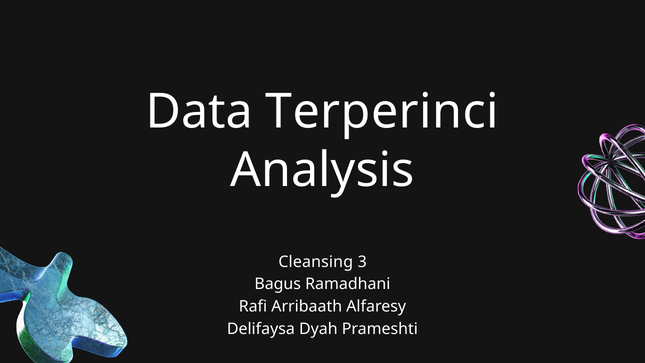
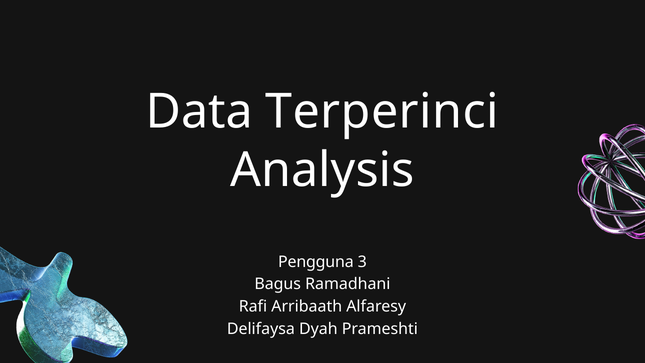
Cleansing: Cleansing -> Pengguna
